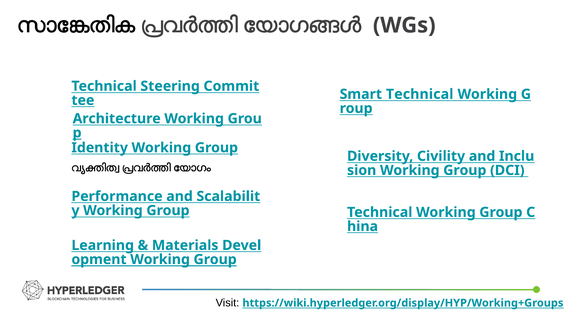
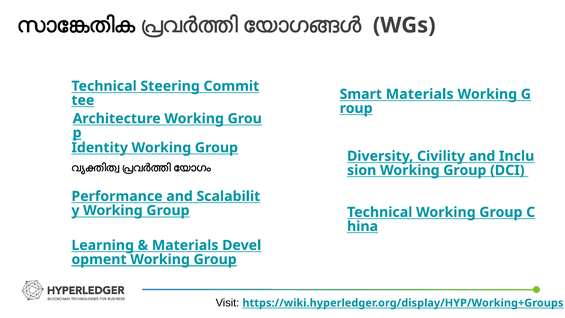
Smart Technical: Technical -> Materials
